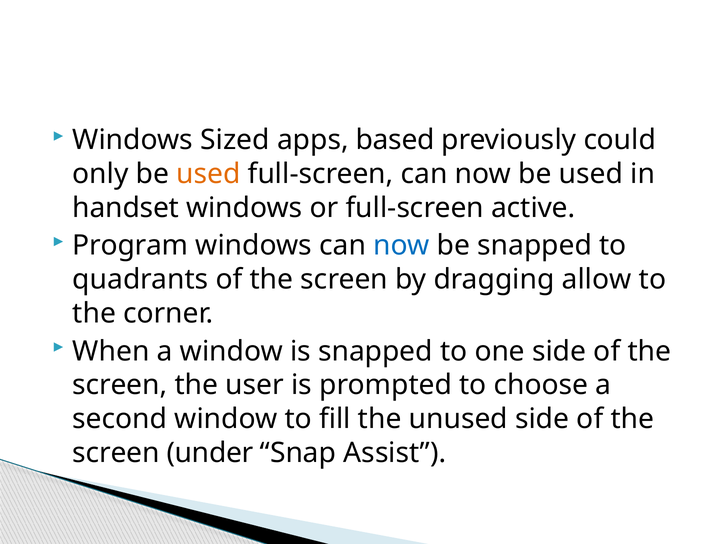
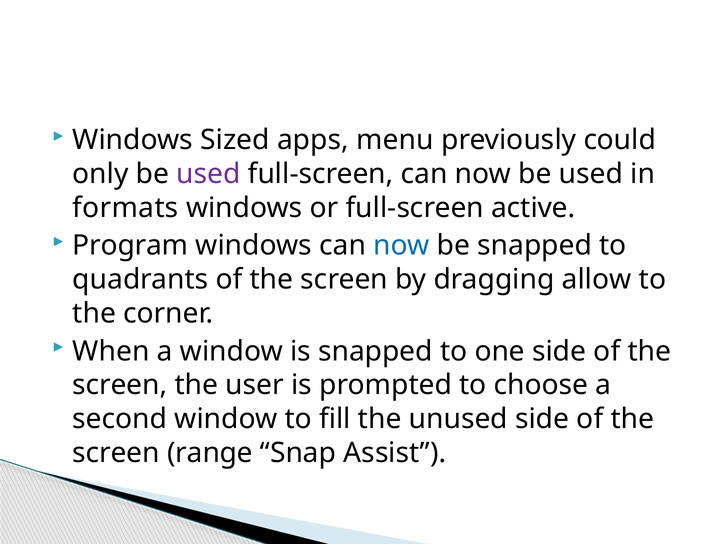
based: based -> menu
used at (208, 174) colour: orange -> purple
handset: handset -> formats
under: under -> range
